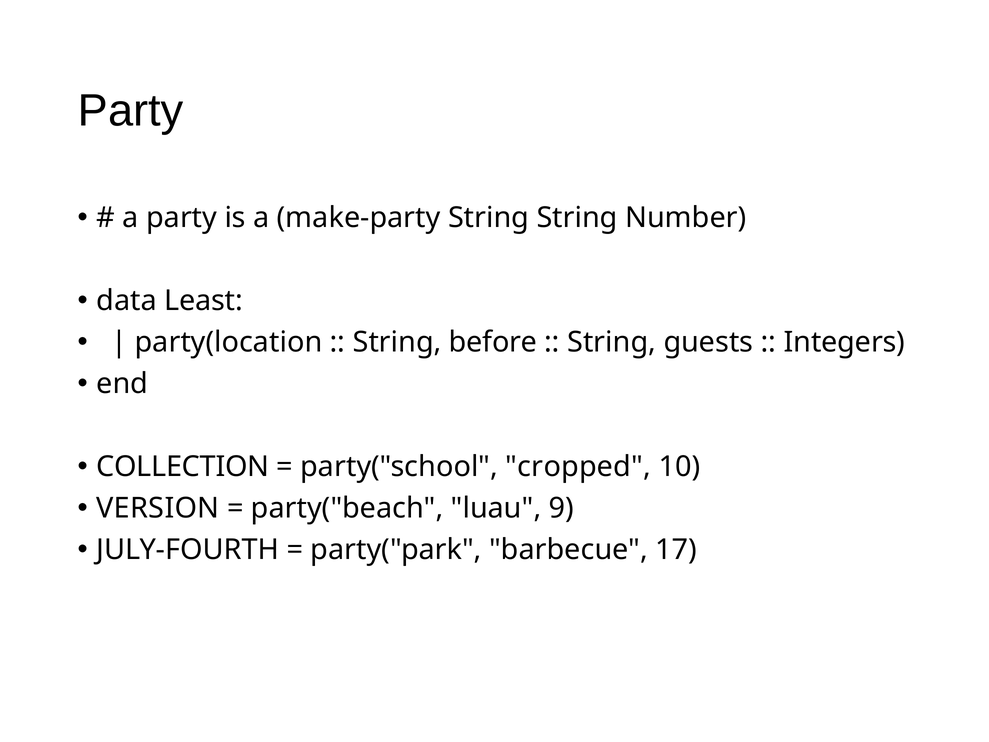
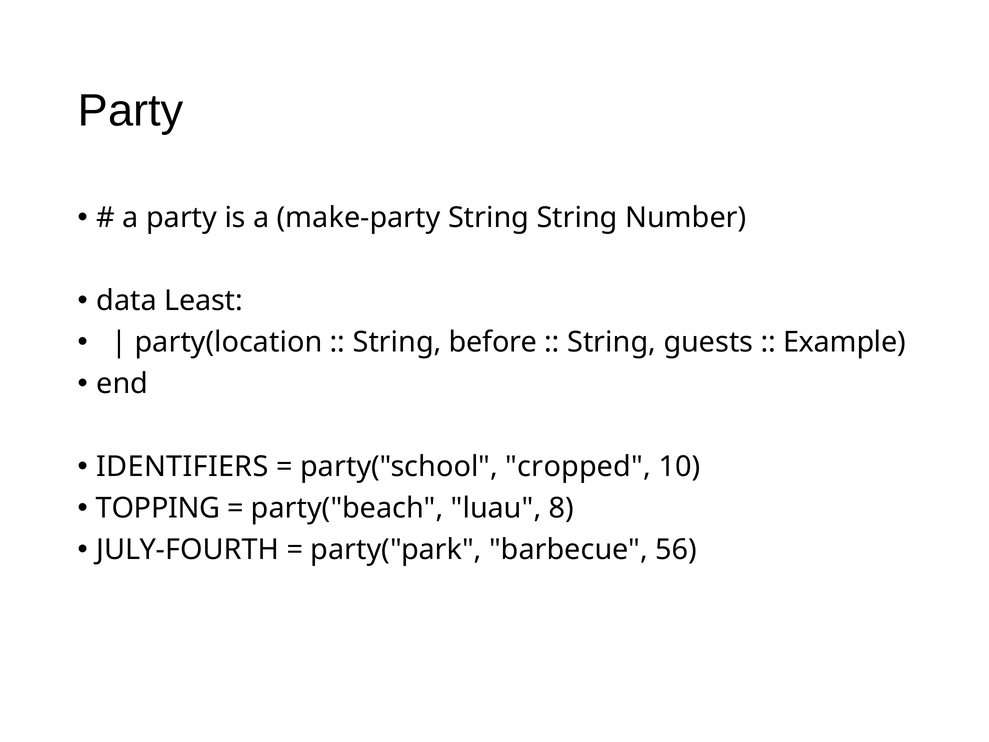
Integers: Integers -> Example
COLLECTION: COLLECTION -> IDENTIFIERS
VERSION: VERSION -> TOPPING
9: 9 -> 8
17: 17 -> 56
